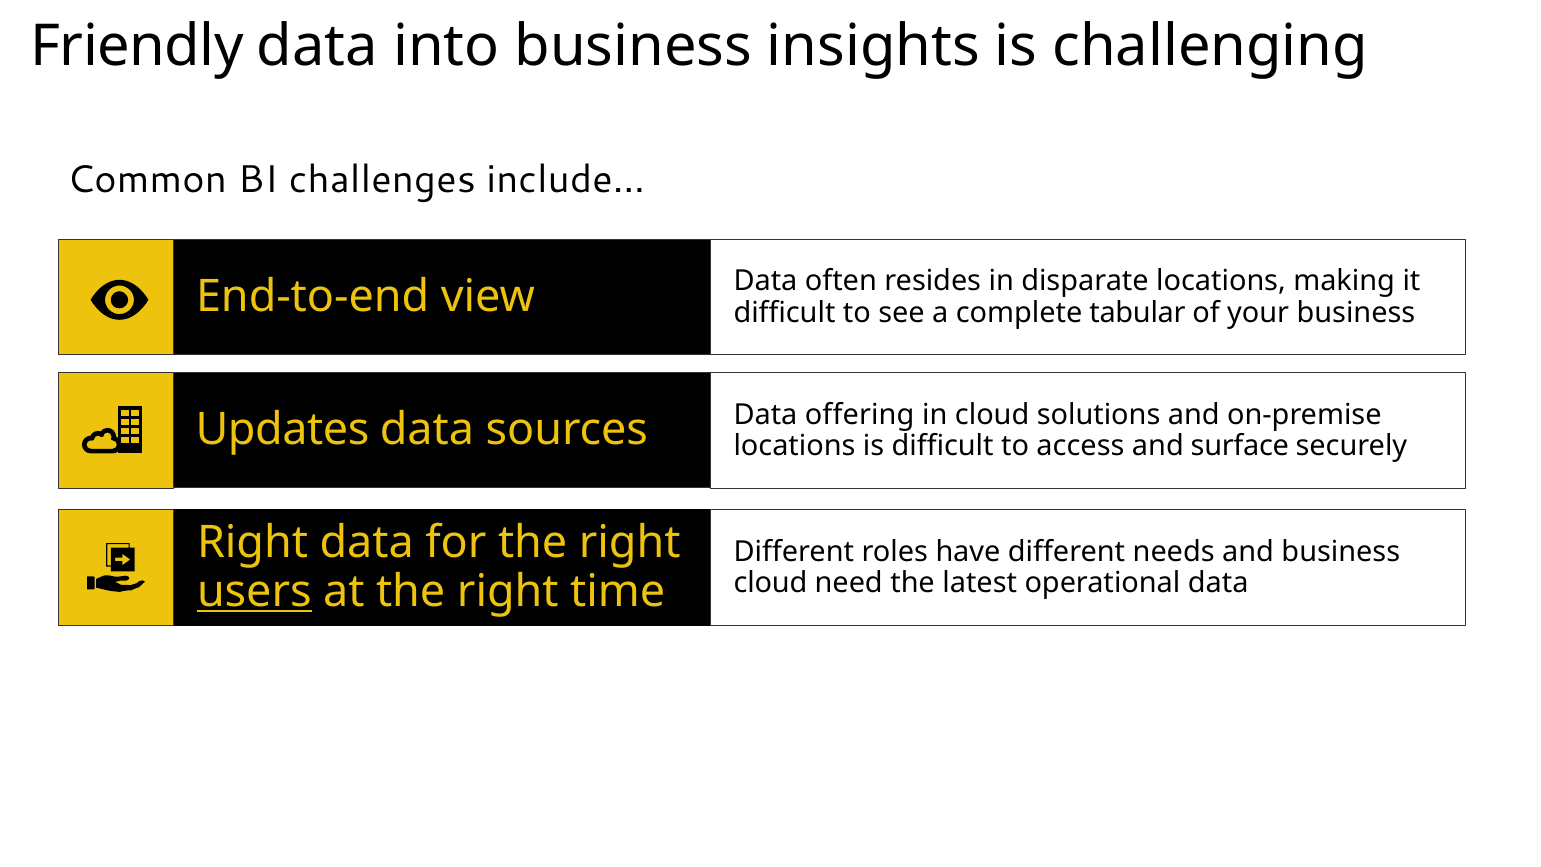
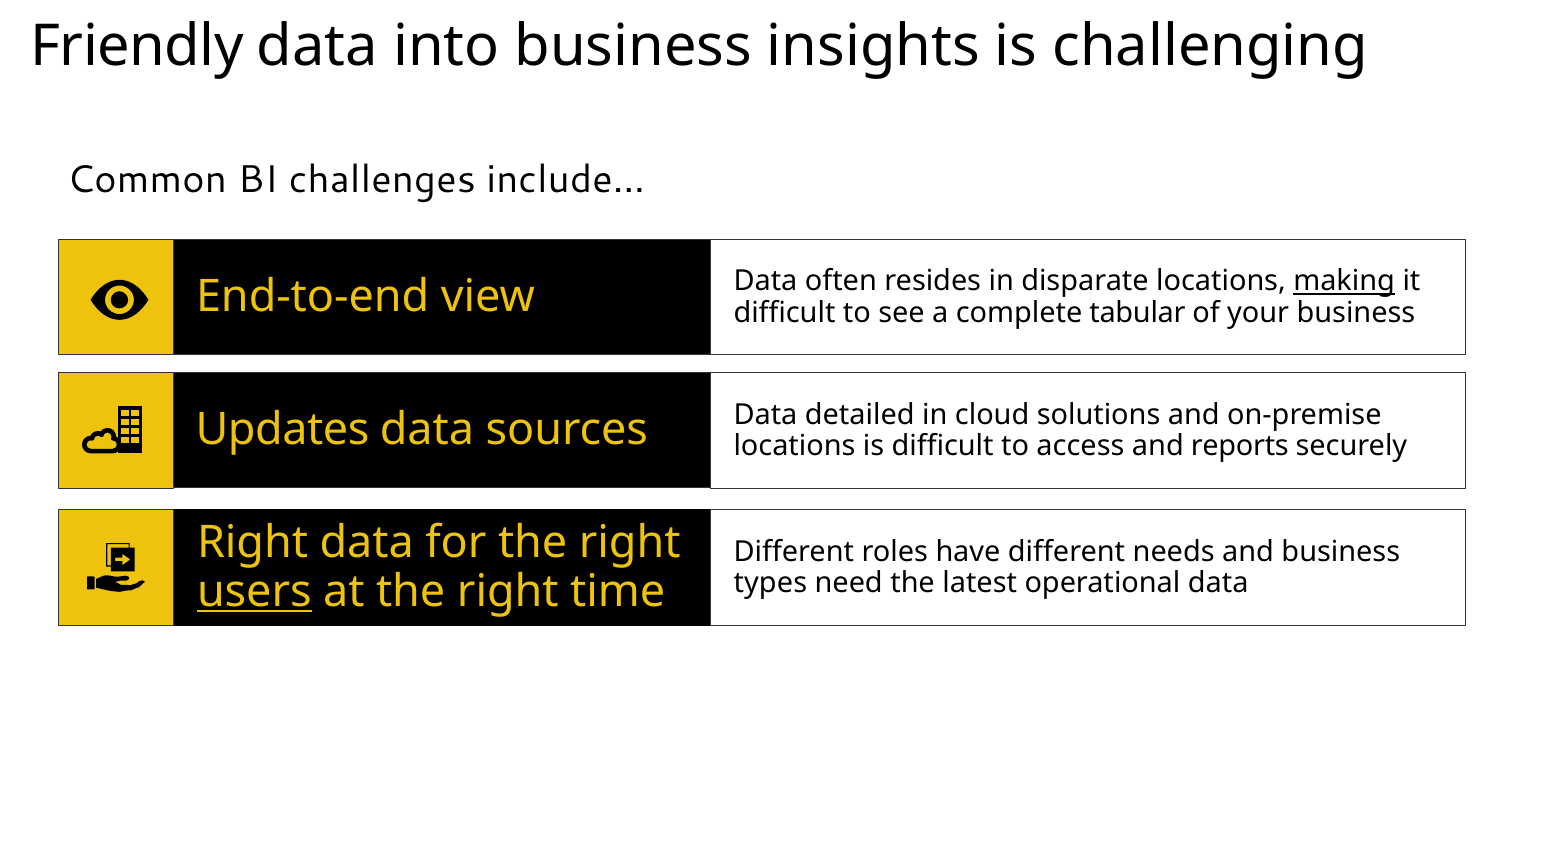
making underline: none -> present
offering: offering -> detailed
surface: surface -> reports
cloud at (770, 583): cloud -> types
